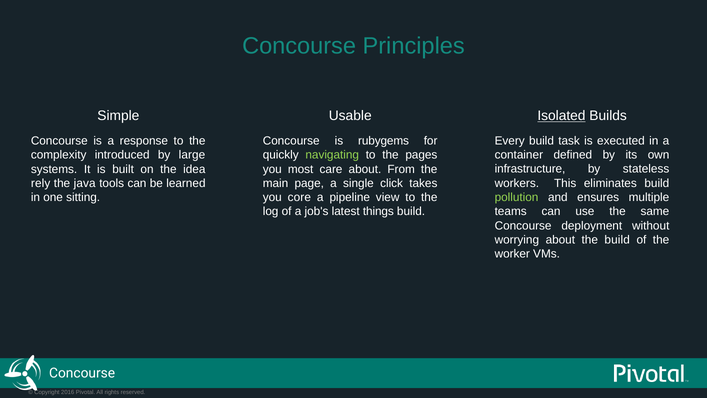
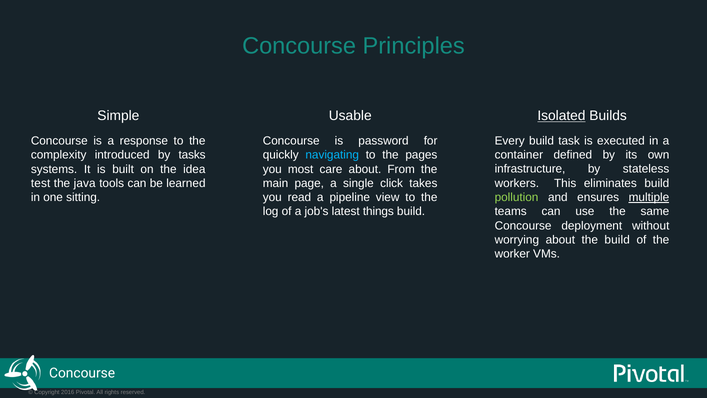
rubygems: rubygems -> password
large: large -> tasks
navigating colour: light green -> light blue
rely: rely -> test
core: core -> read
multiple underline: none -> present
